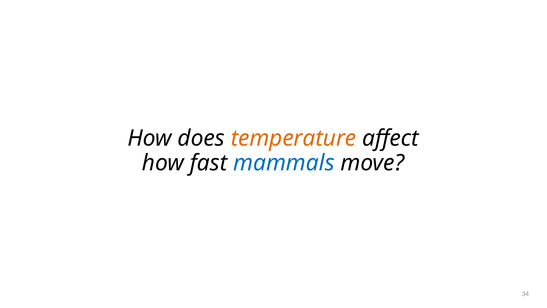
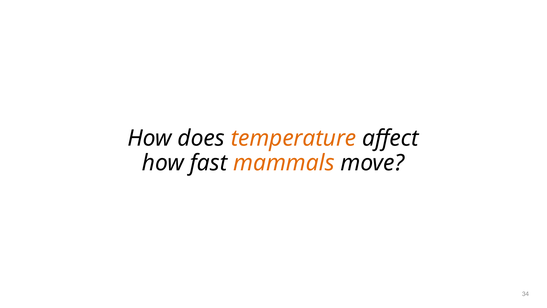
mammals colour: blue -> orange
